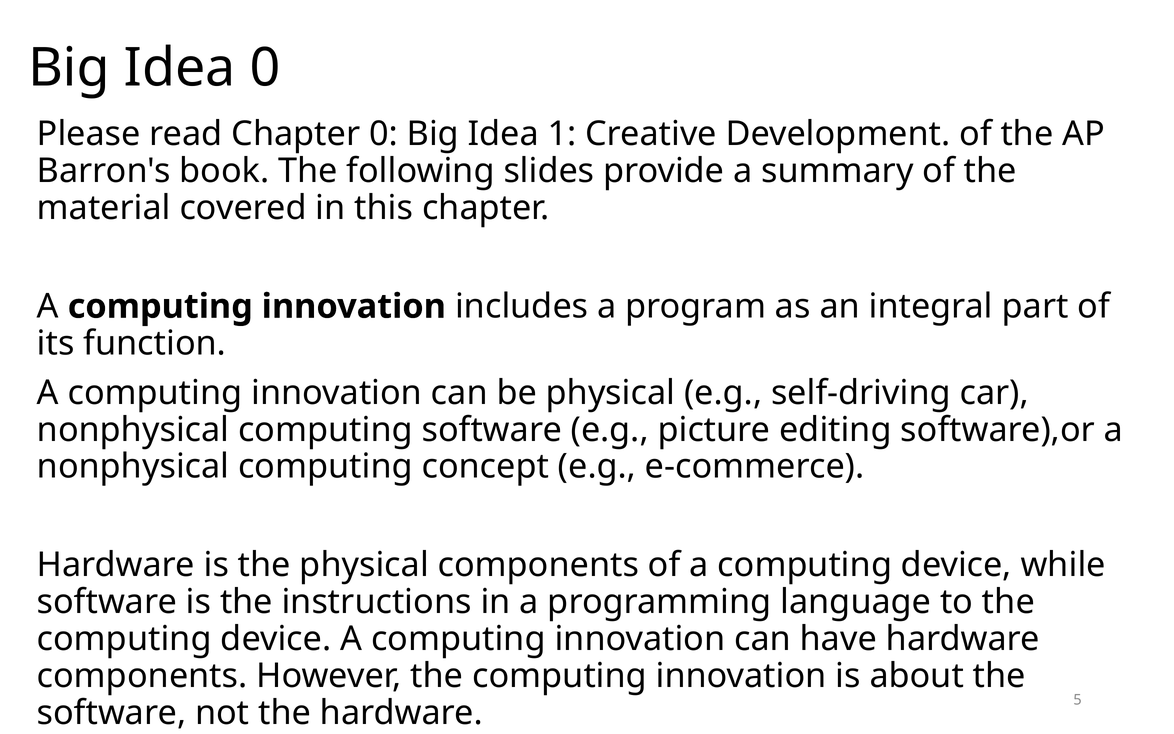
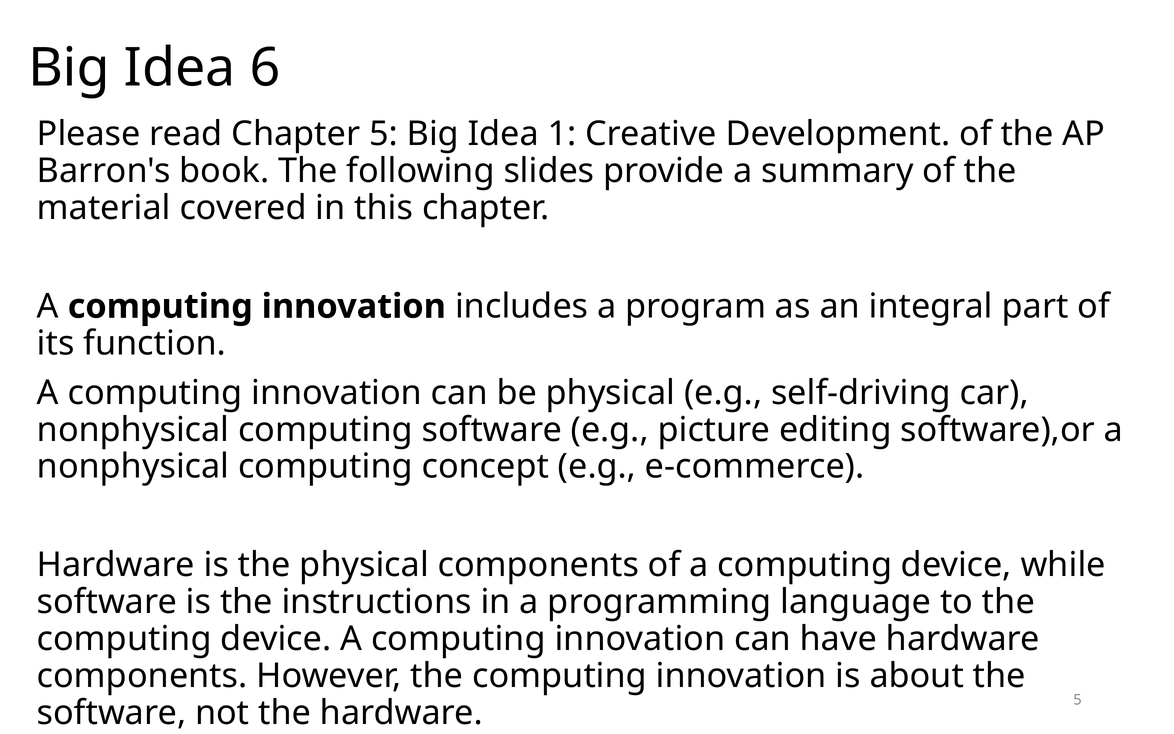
Idea 0: 0 -> 6
Chapter 0: 0 -> 5
